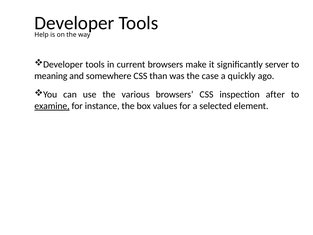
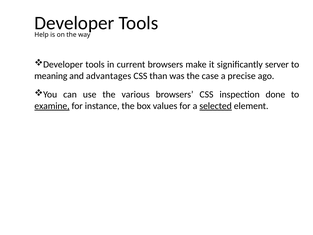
somewhere: somewhere -> advantages
quickly: quickly -> precise
after: after -> done
selected underline: none -> present
